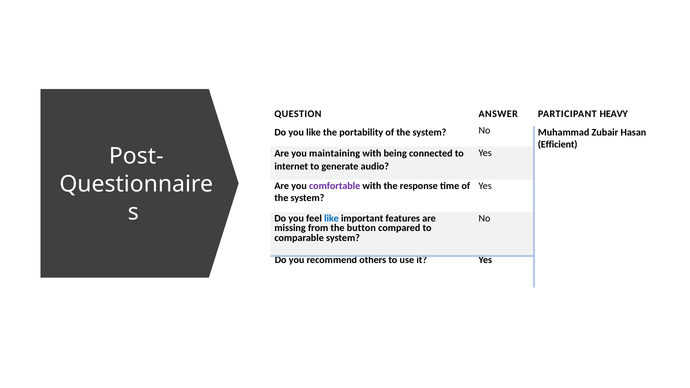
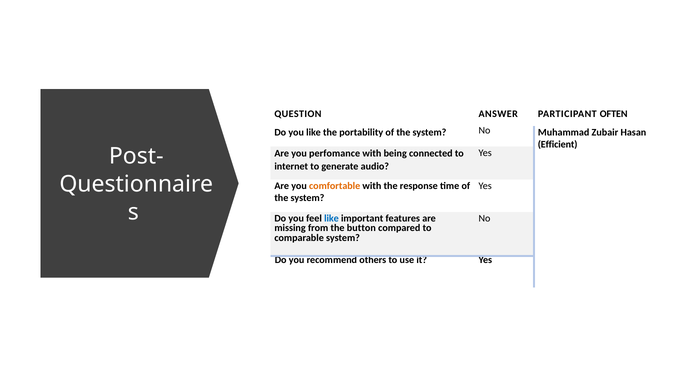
HEAVY: HEAVY -> OFTEN
maintaining: maintaining -> perfomance
comfortable colour: purple -> orange
